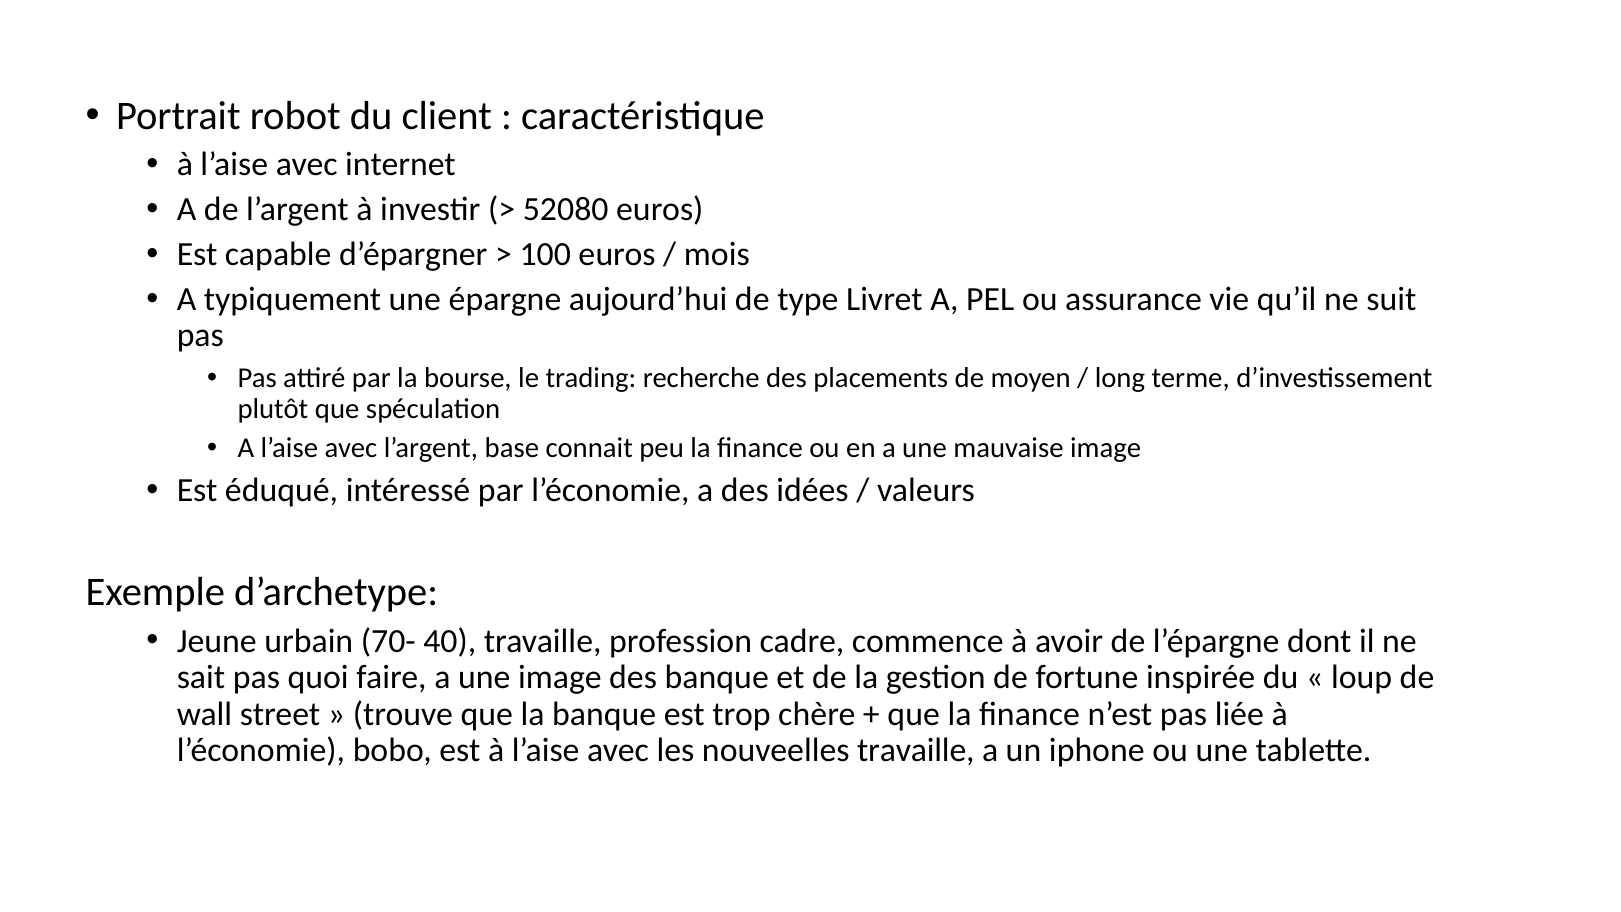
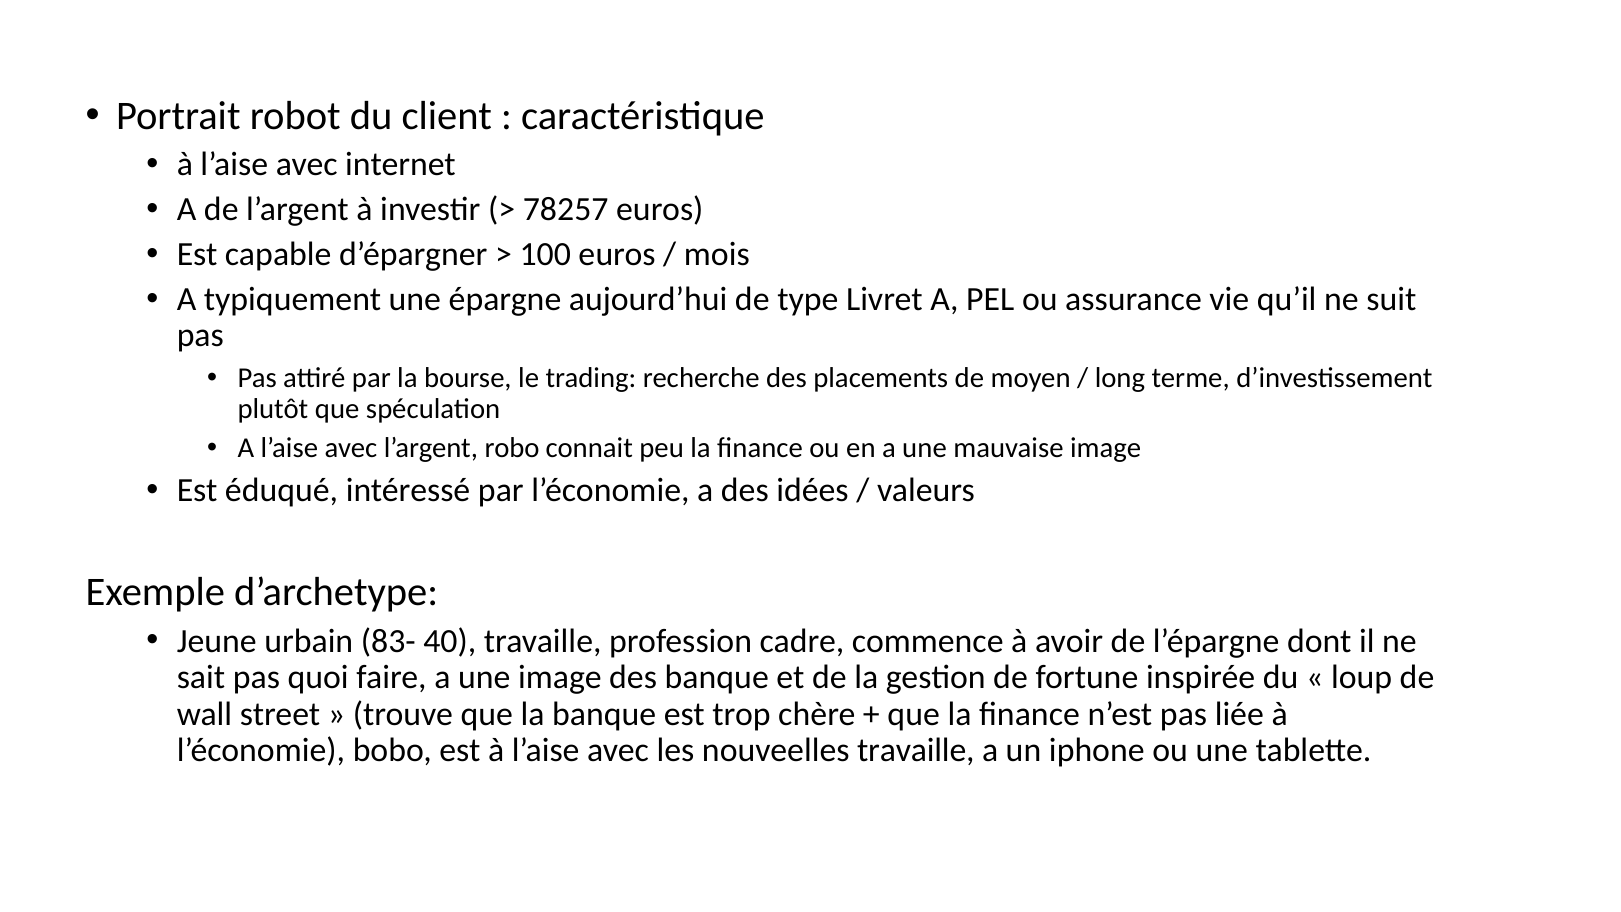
52080: 52080 -> 78257
base: base -> robo
70-: 70- -> 83-
